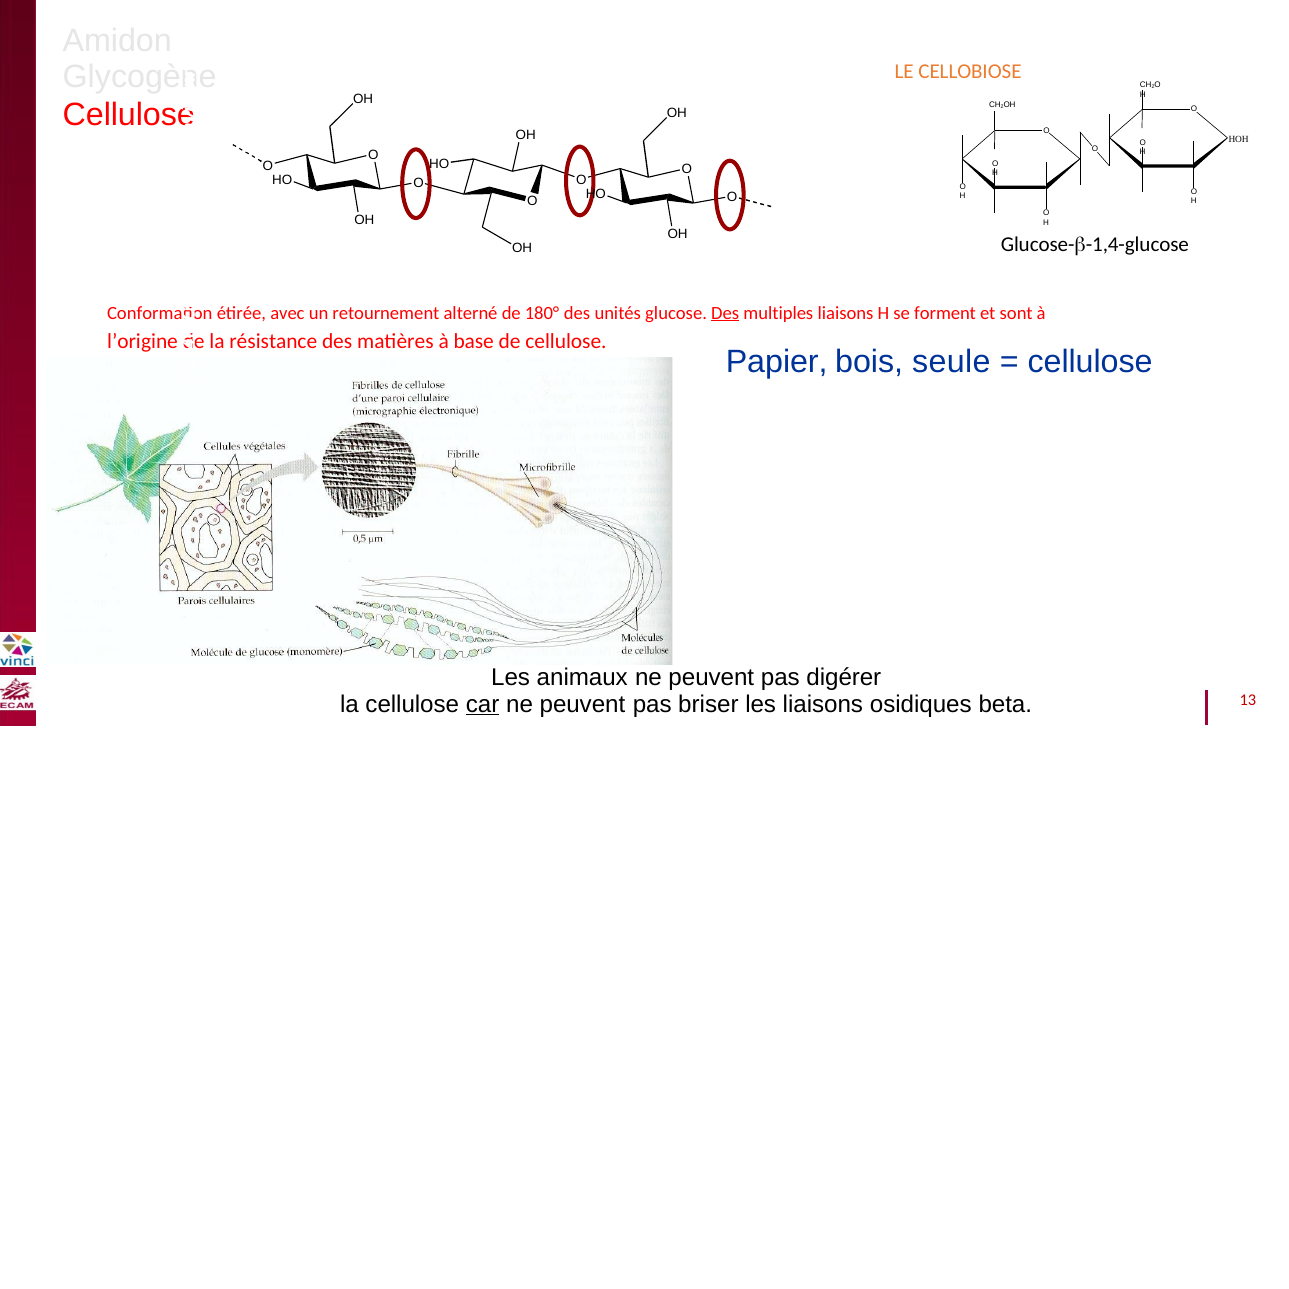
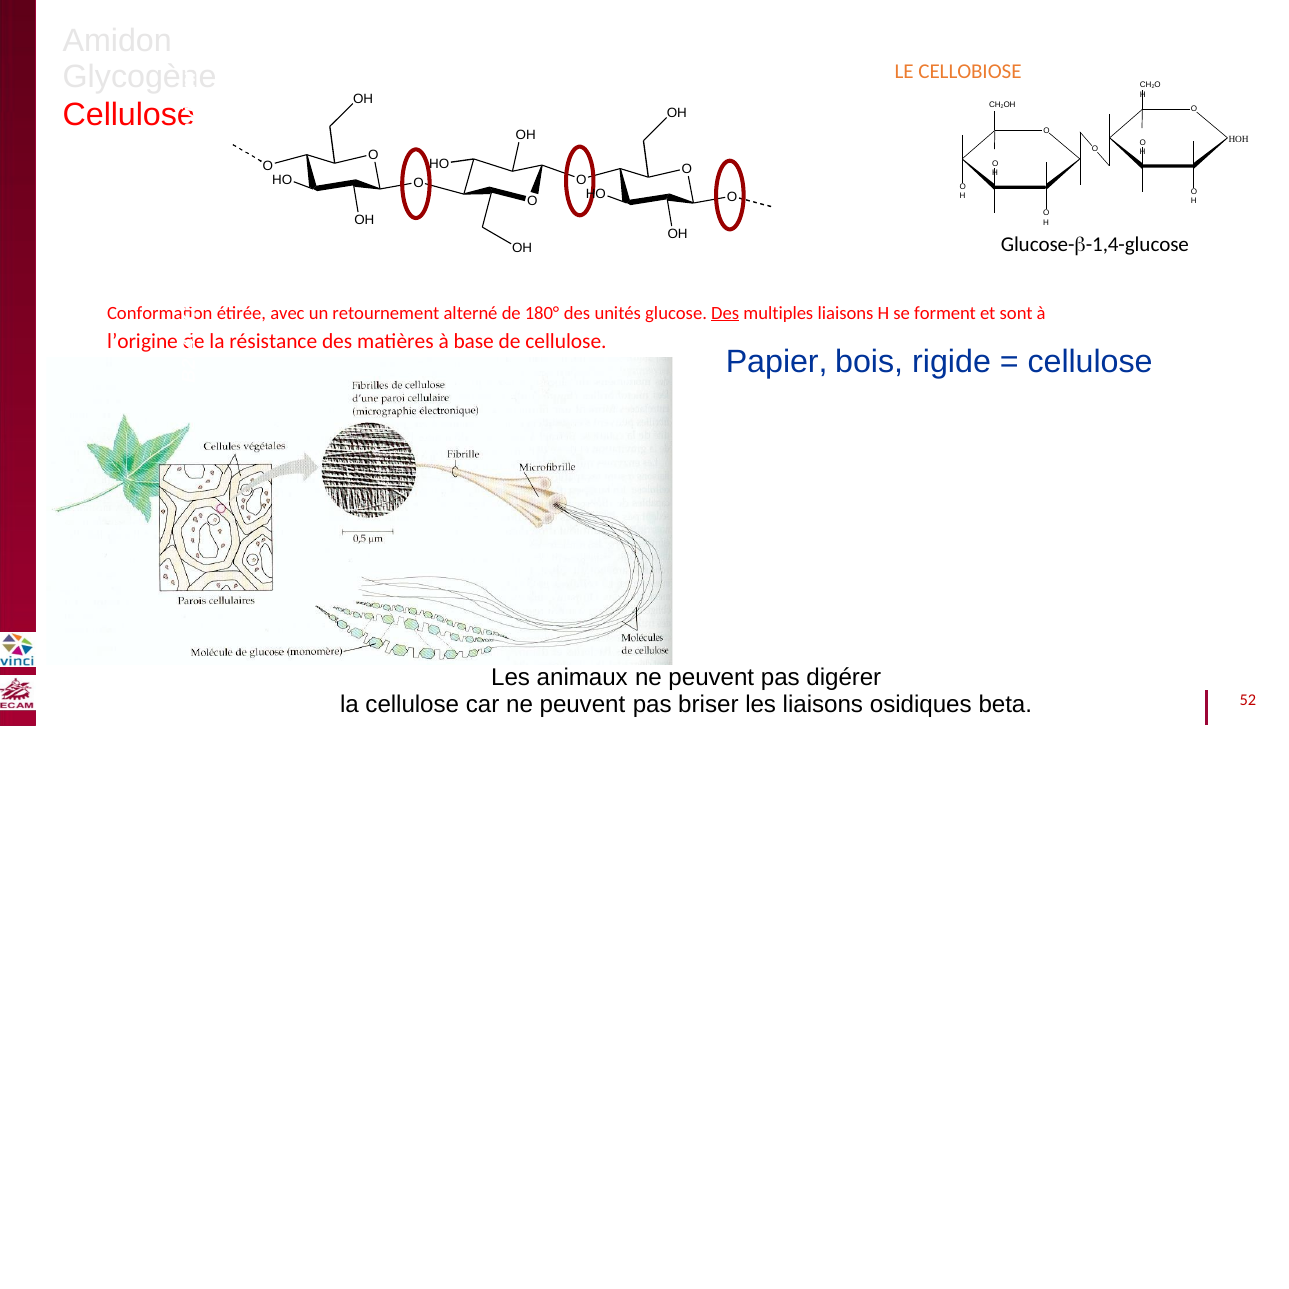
seule: seule -> rigide
car underline: present -> none
13: 13 -> 52
